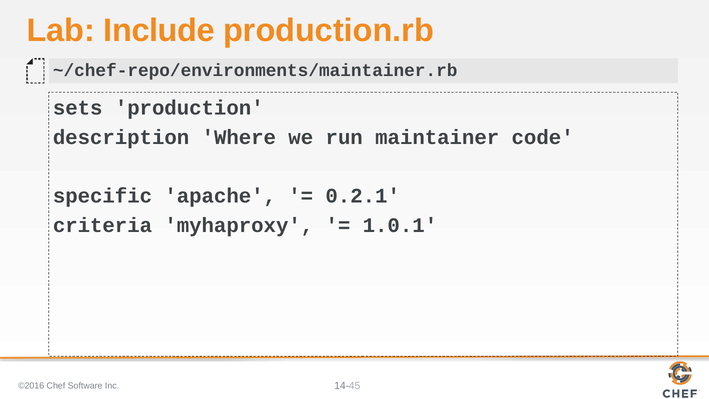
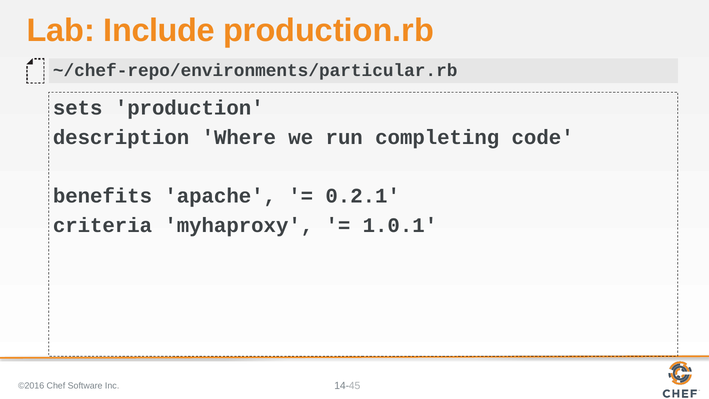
~/chef-repo/environments/maintainer.rb: ~/chef-repo/environments/maintainer.rb -> ~/chef-repo/environments/particular.rb
maintainer: maintainer -> completing
specific: specific -> benefits
